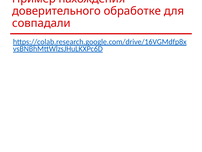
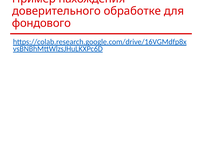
совпадали: совпадали -> фондового
